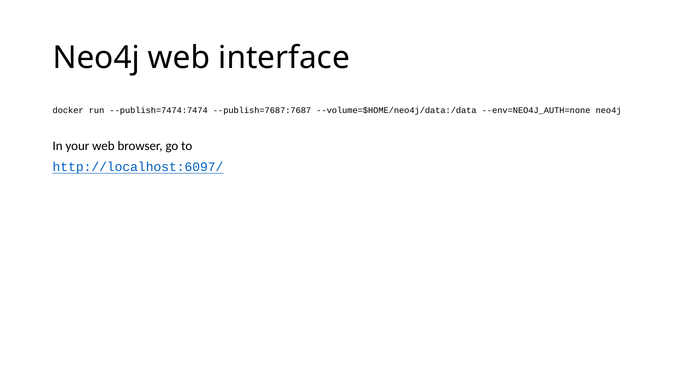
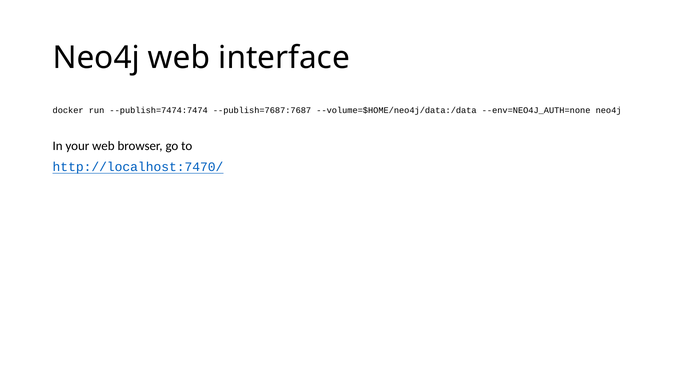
http://localhost:6097/: http://localhost:6097/ -> http://localhost:7470/
